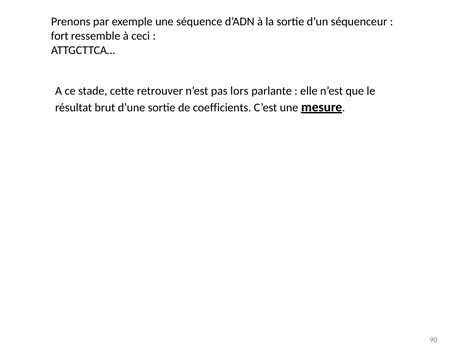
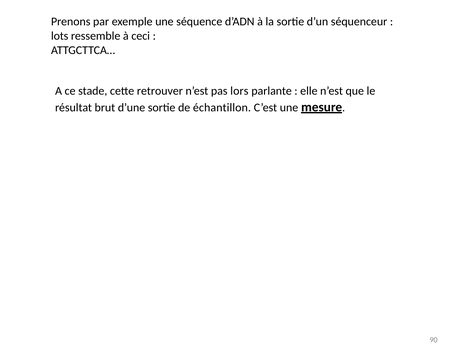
fort: fort -> lots
coefficients: coefficients -> échantillon
